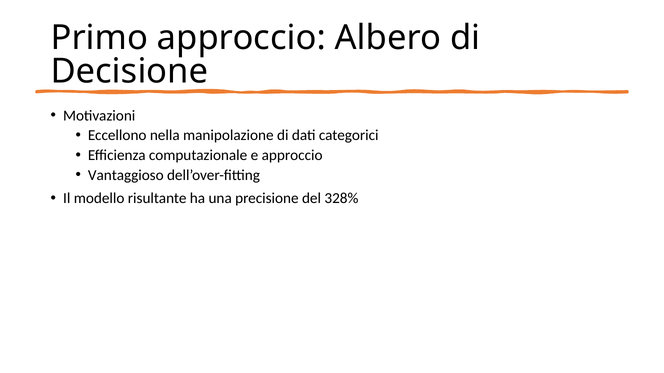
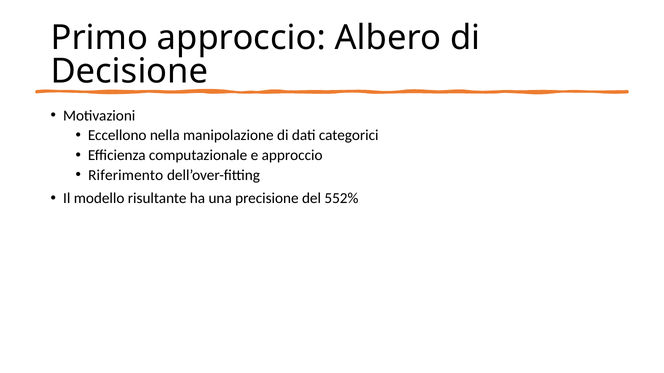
Vantaggioso: Vantaggioso -> Riferimento
328%: 328% -> 552%
